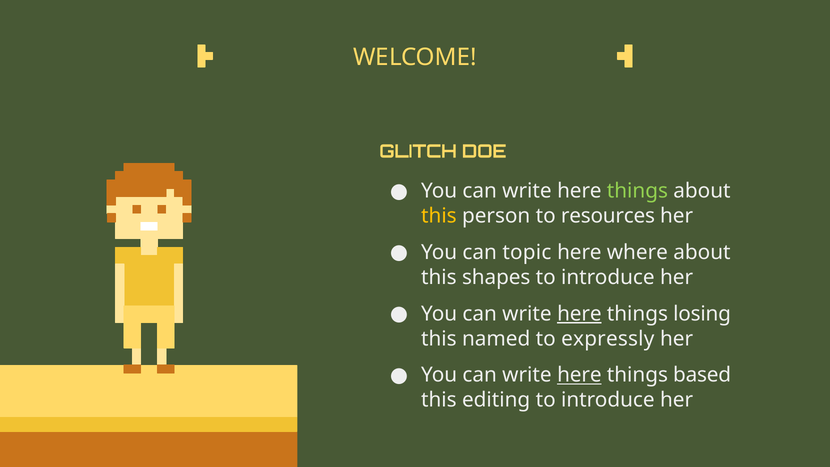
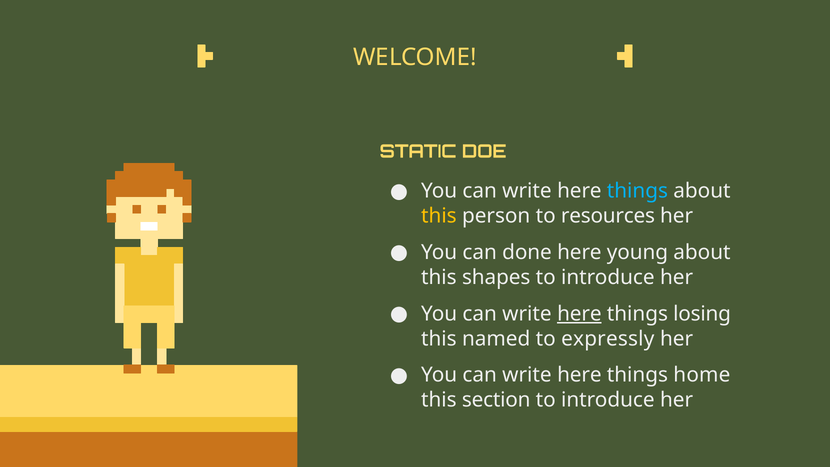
GLITCH: GLITCH -> STATIC
things at (637, 191) colour: light green -> light blue
topic: topic -> done
where: where -> young
here at (579, 375) underline: present -> none
based: based -> home
editing: editing -> section
